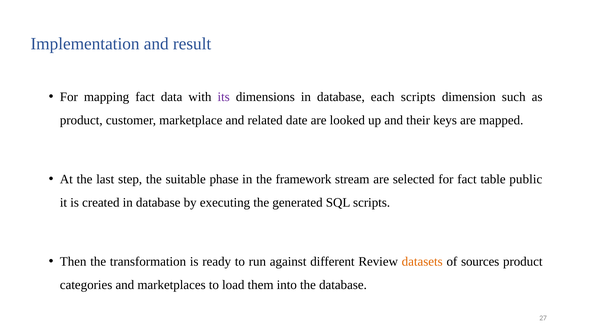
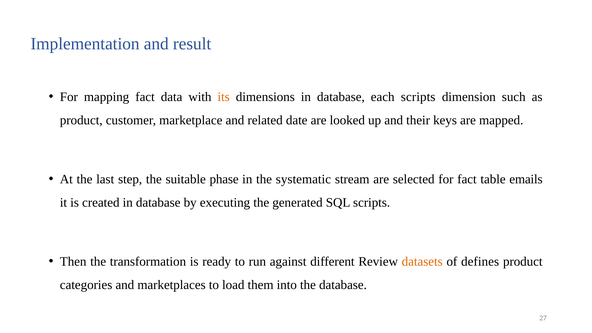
its colour: purple -> orange
framework: framework -> systematic
public: public -> emails
sources: sources -> defines
